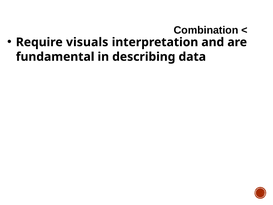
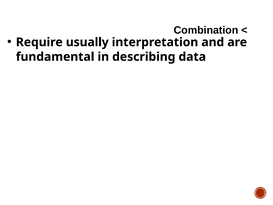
visuals: visuals -> usually
